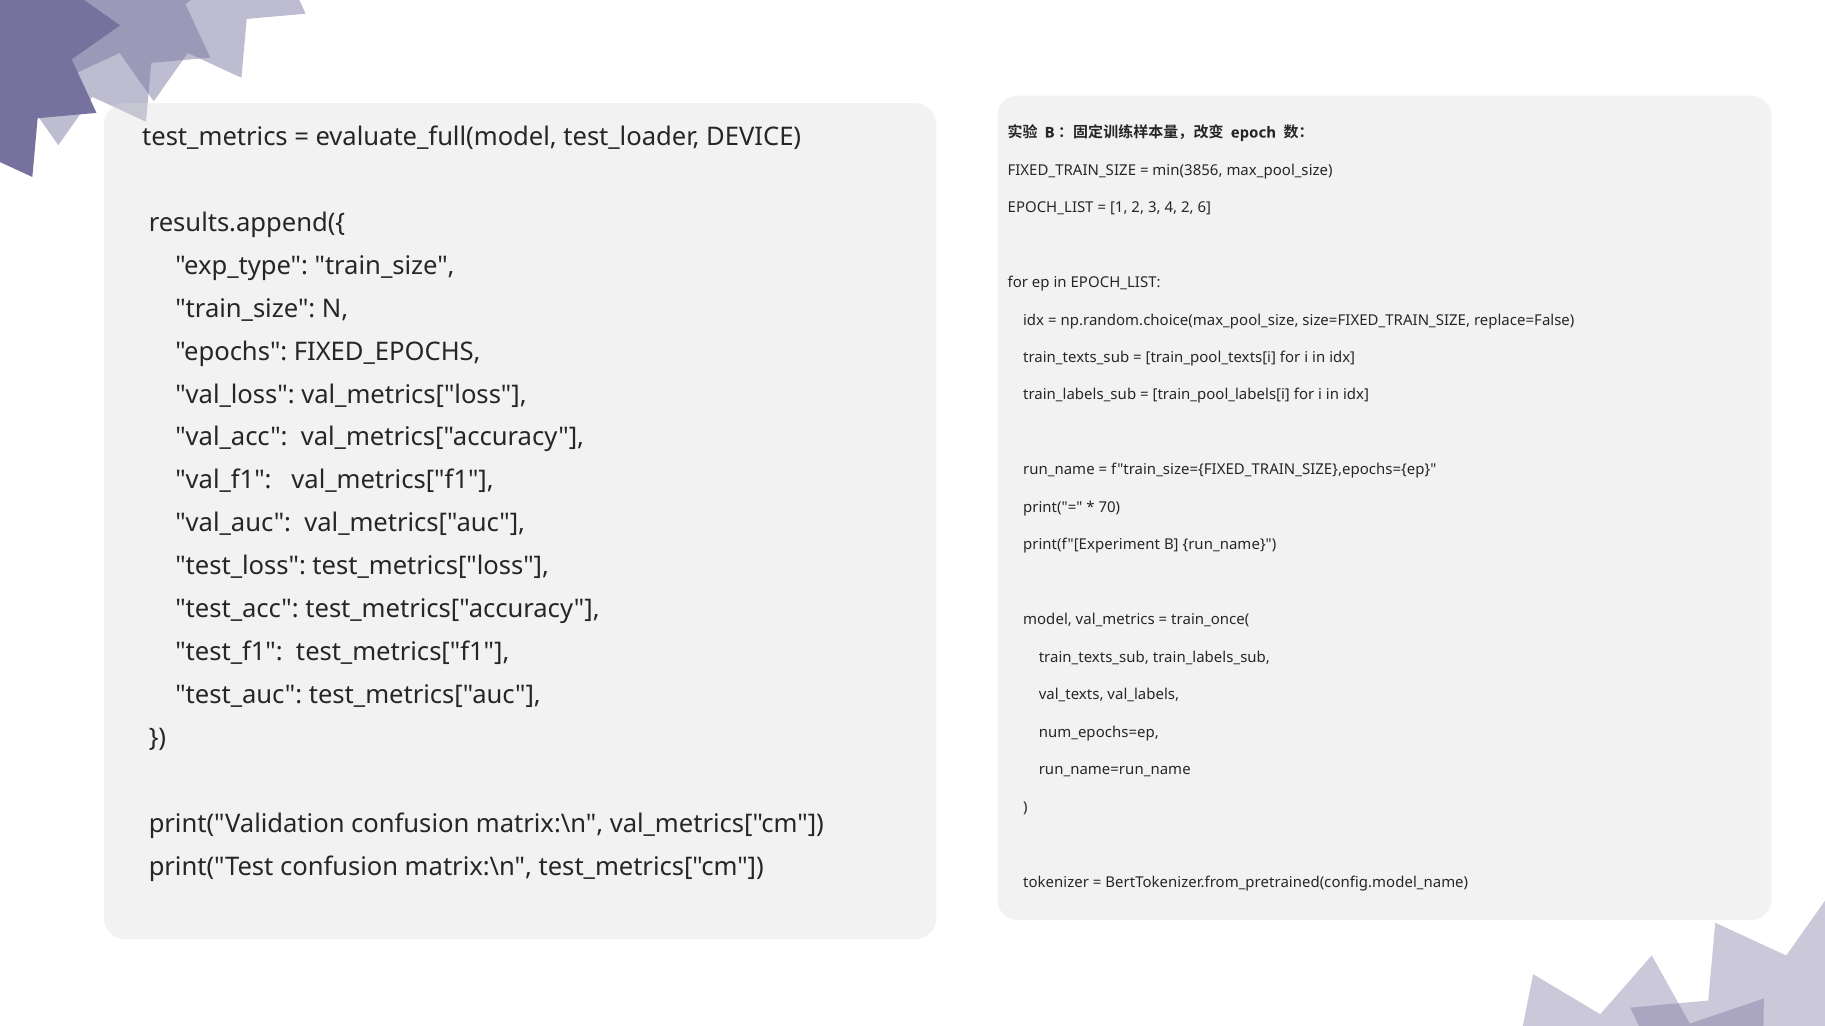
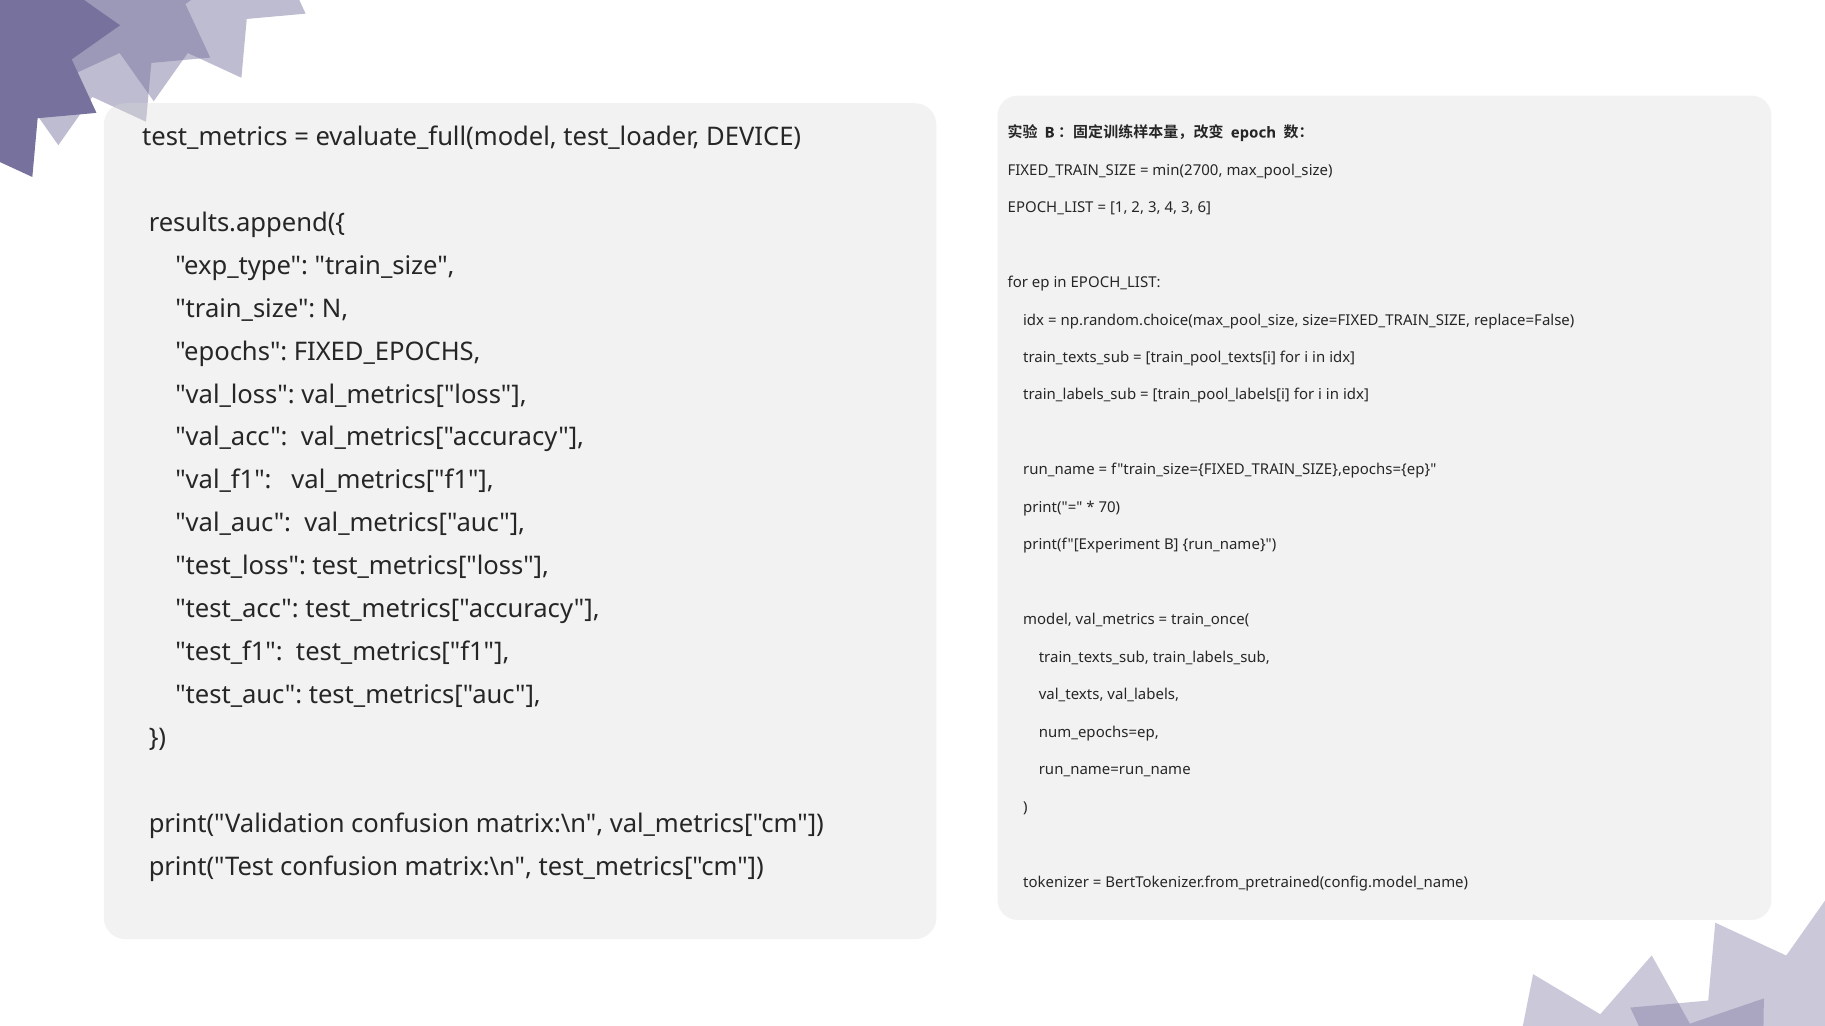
min(3856: min(3856 -> min(2700
4 2: 2 -> 3
